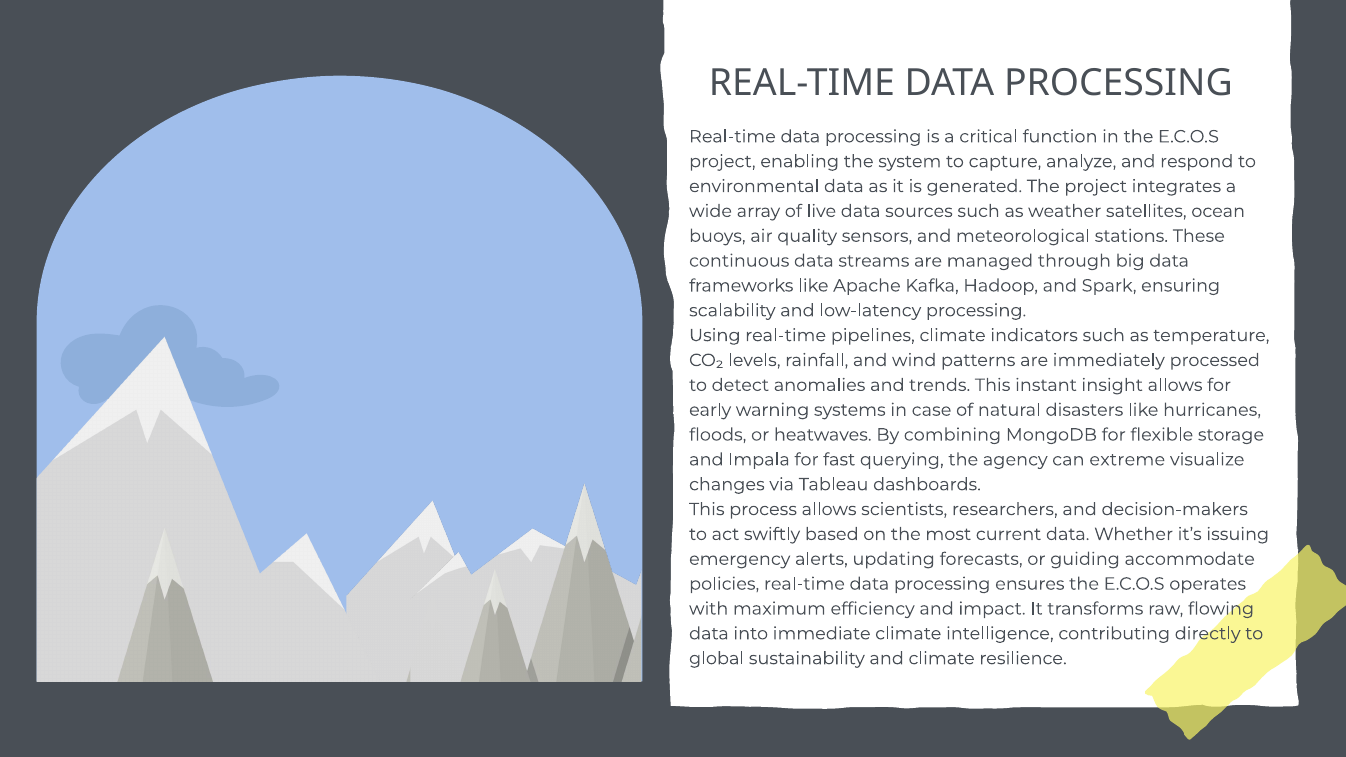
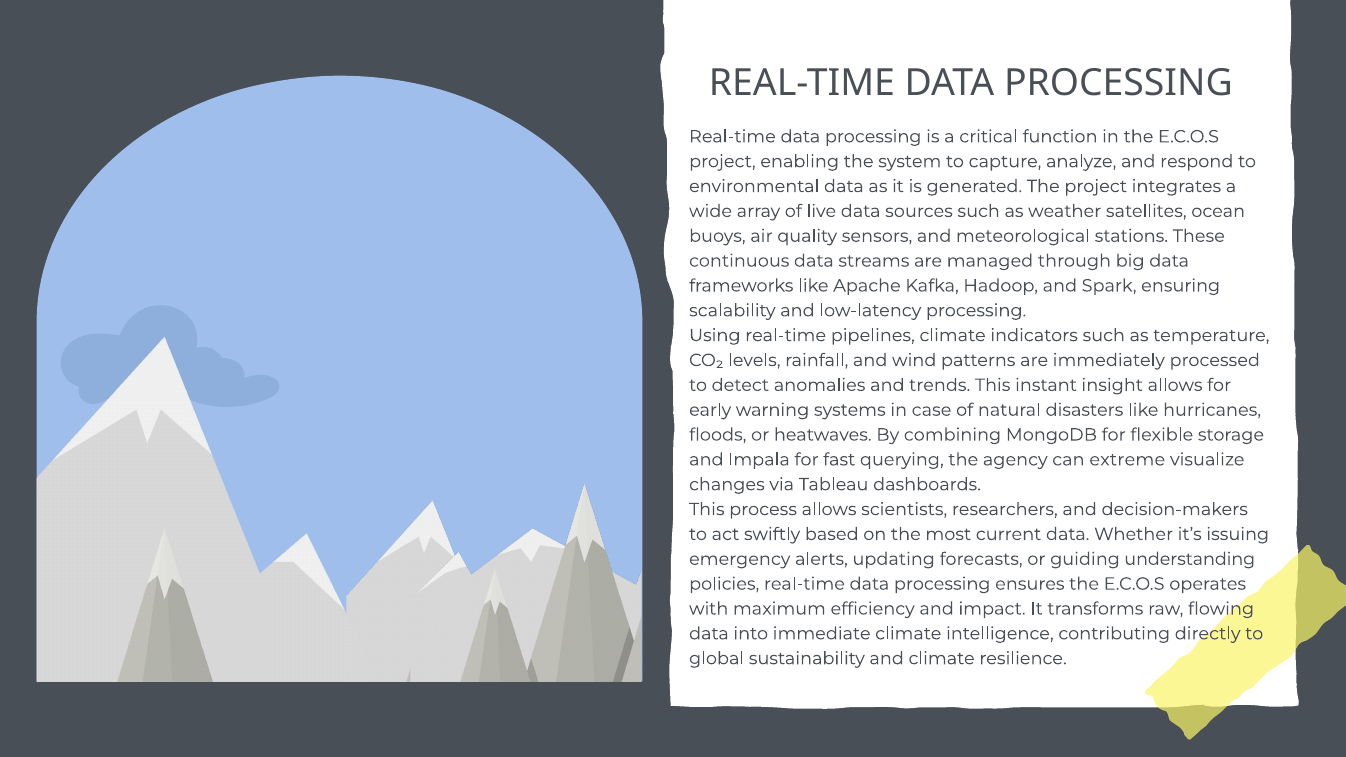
accommodate: accommodate -> understanding
